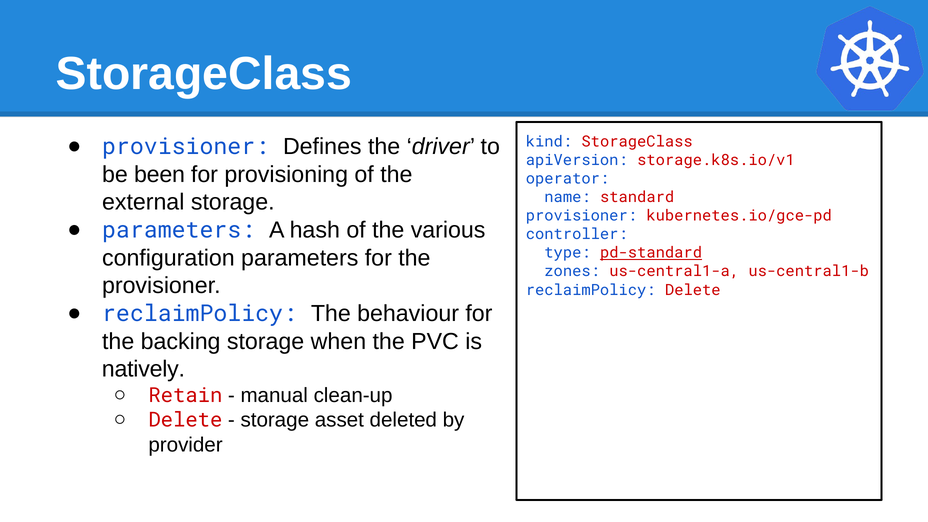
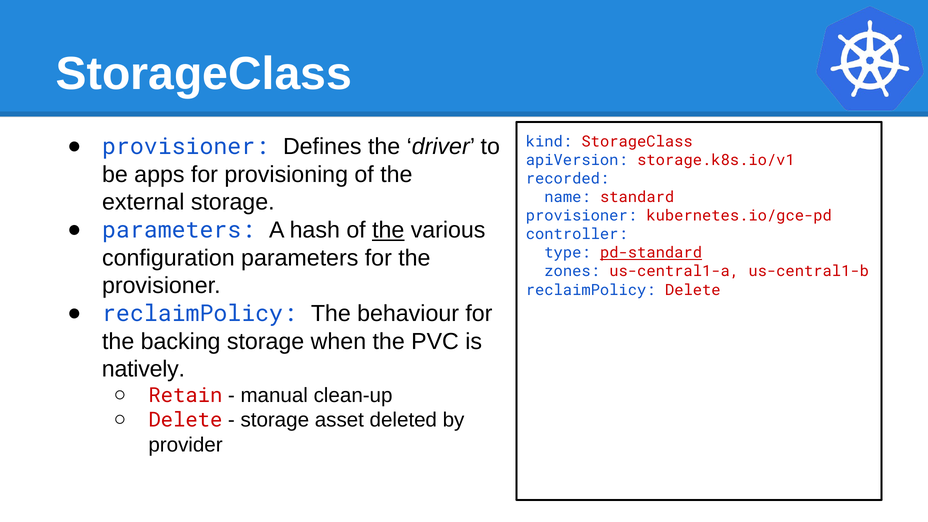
been: been -> apps
operator: operator -> recorded
the at (388, 230) underline: none -> present
